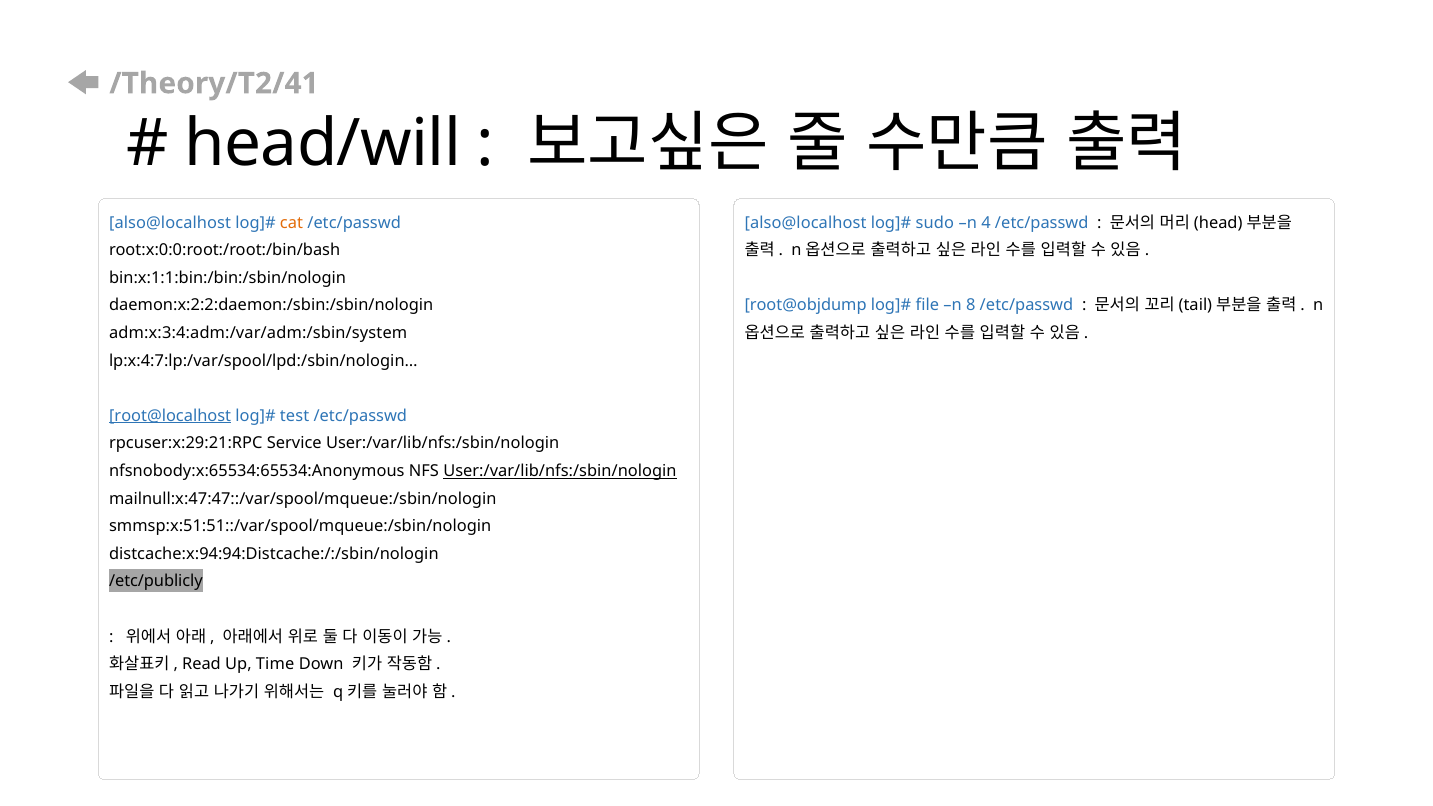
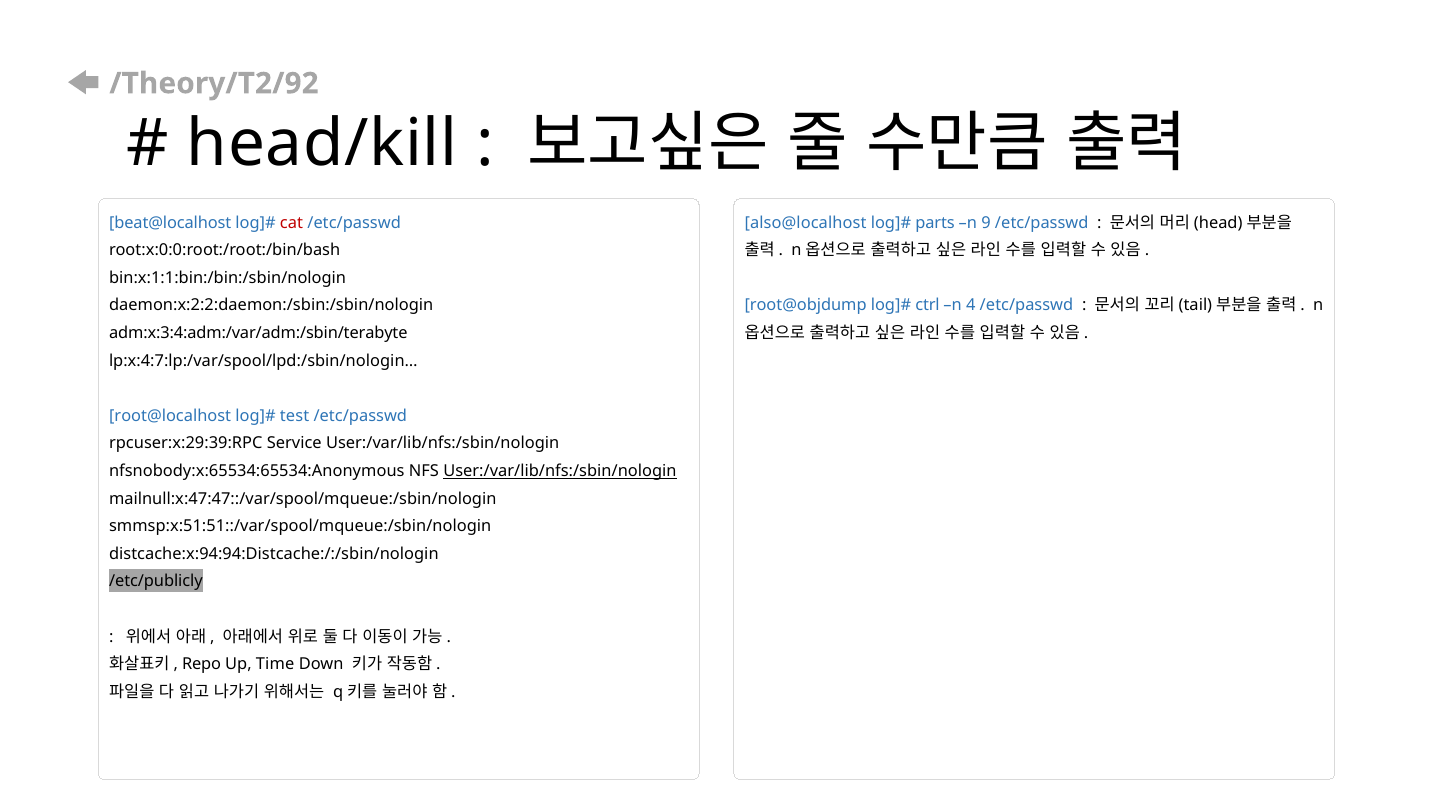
/Theory/T2/41: /Theory/T2/41 -> /Theory/T2/92
head/will: head/will -> head/kill
also@localhost at (170, 223): also@localhost -> beat@localhost
cat colour: orange -> red
sudo: sudo -> parts
4: 4 -> 9
file: file -> ctrl
8: 8 -> 4
adm:x:3:4:adm:/var/adm:/sbin/system: adm:x:3:4:adm:/var/adm:/sbin/system -> adm:x:3:4:adm:/var/adm:/sbin/terabyte
root@localhost underline: present -> none
rpcuser:x:29:21:RPC: rpcuser:x:29:21:RPC -> rpcuser:x:29:39:RPC
Read: Read -> Repo
